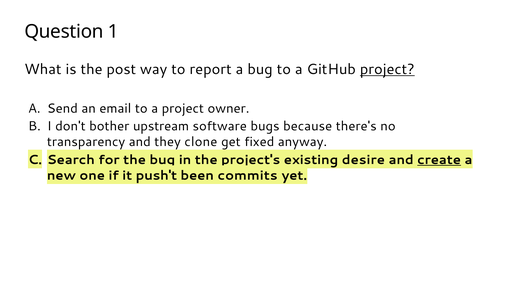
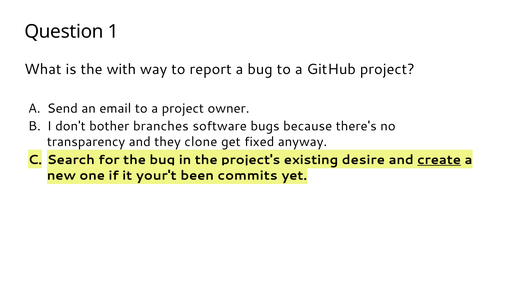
post: post -> with
project at (387, 69) underline: present -> none
upstream: upstream -> branches
push't: push't -> your't
